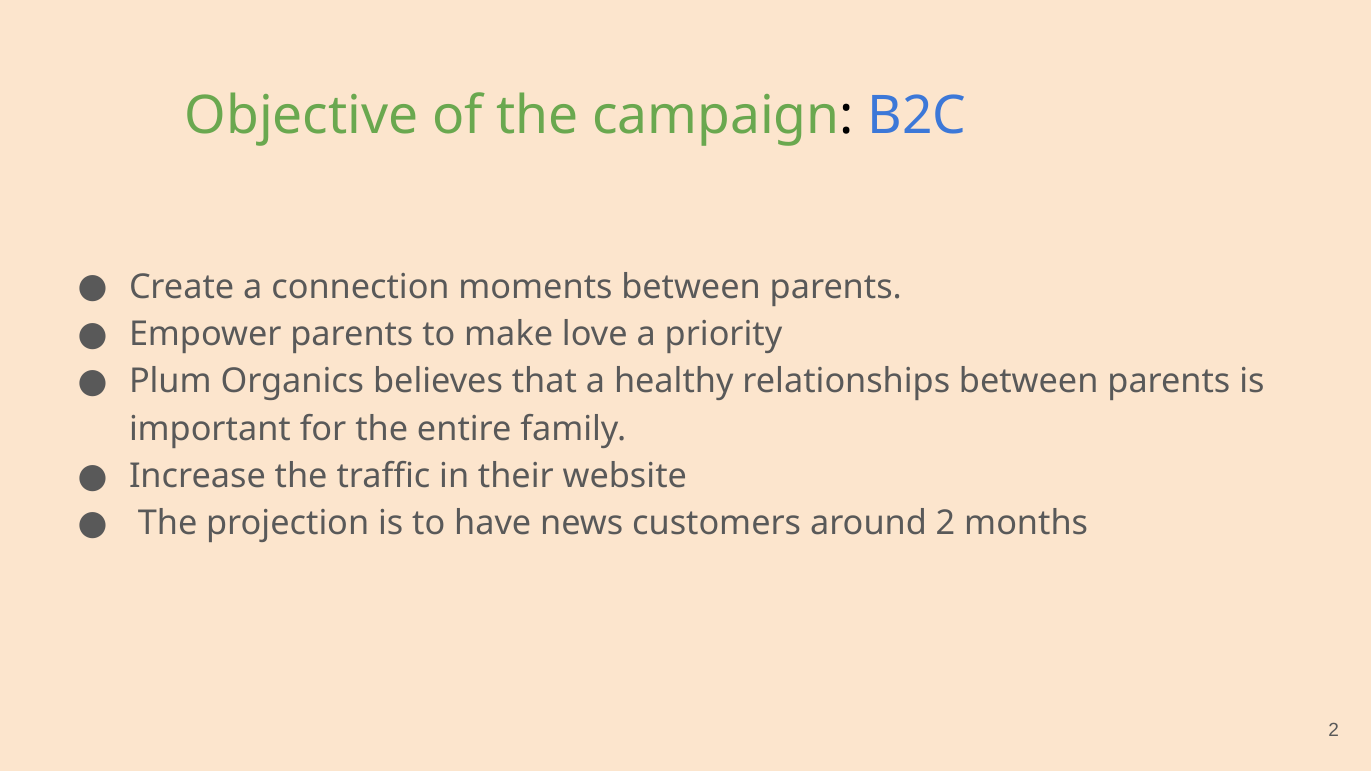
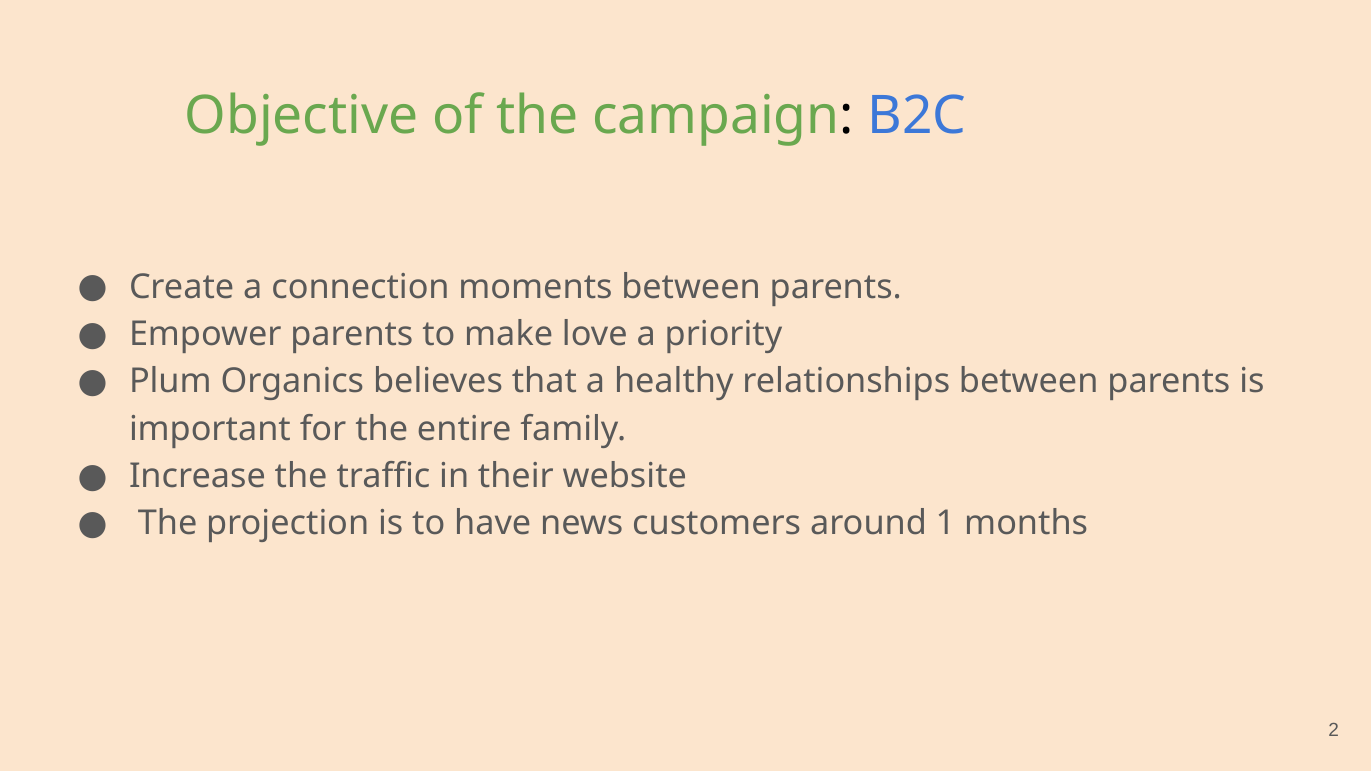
around 2: 2 -> 1
